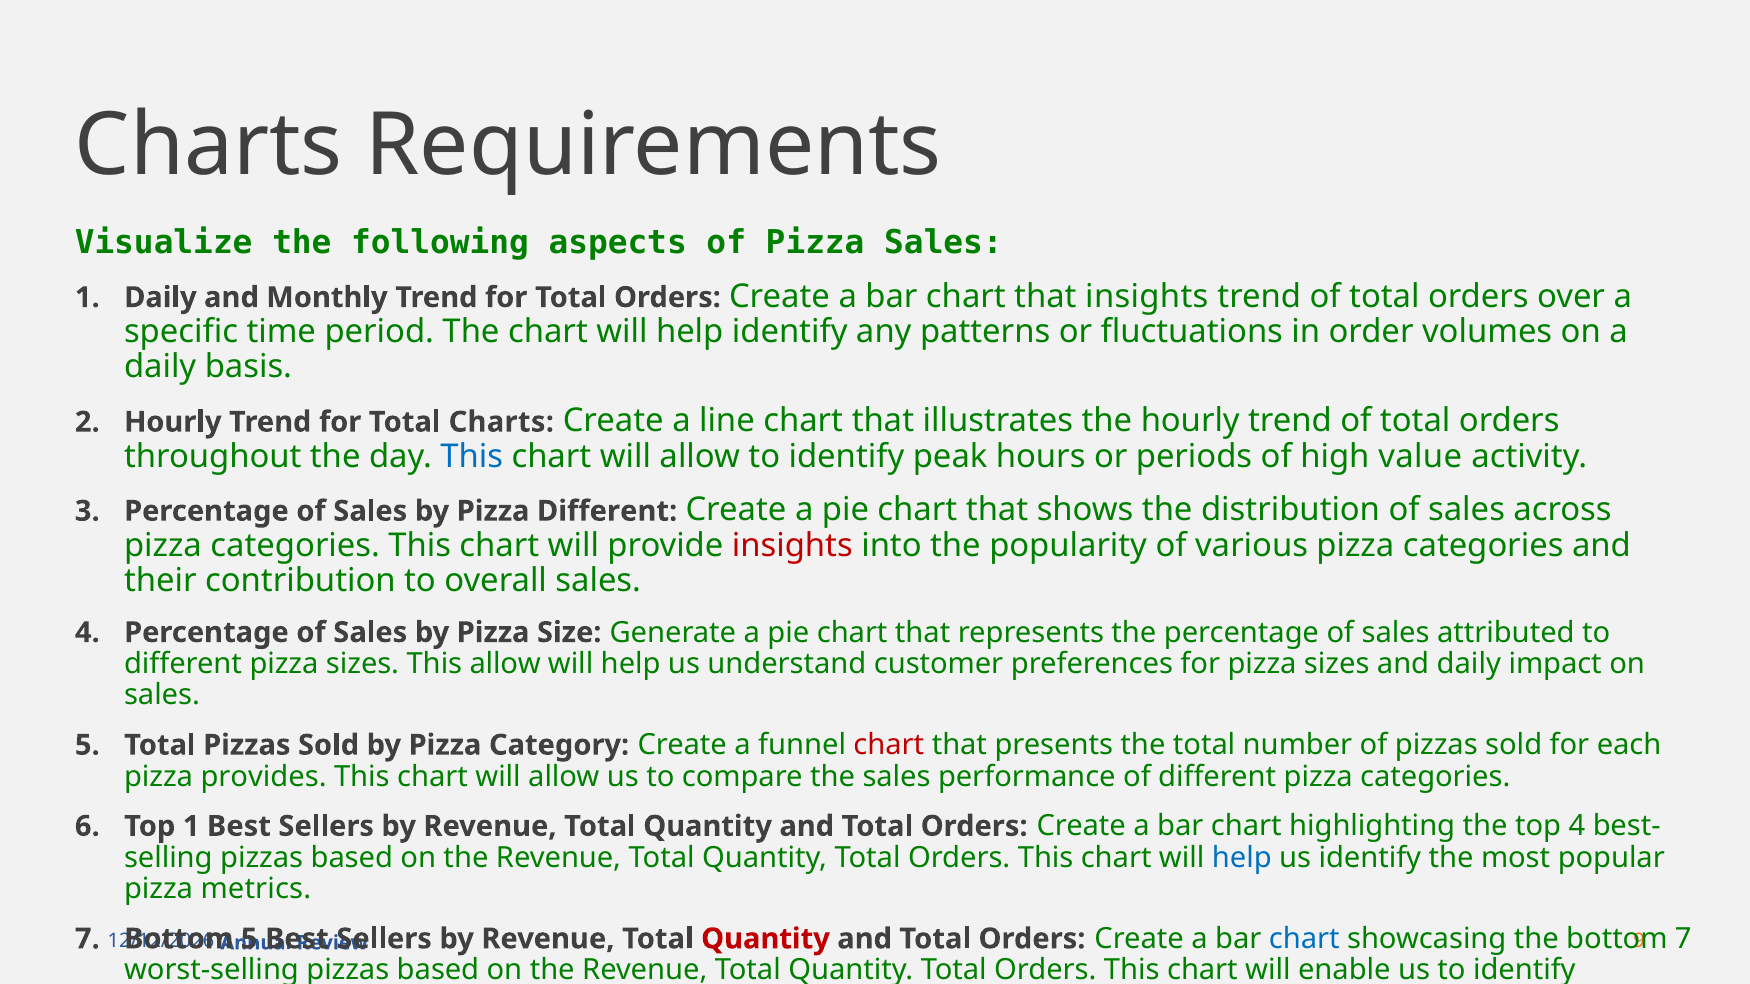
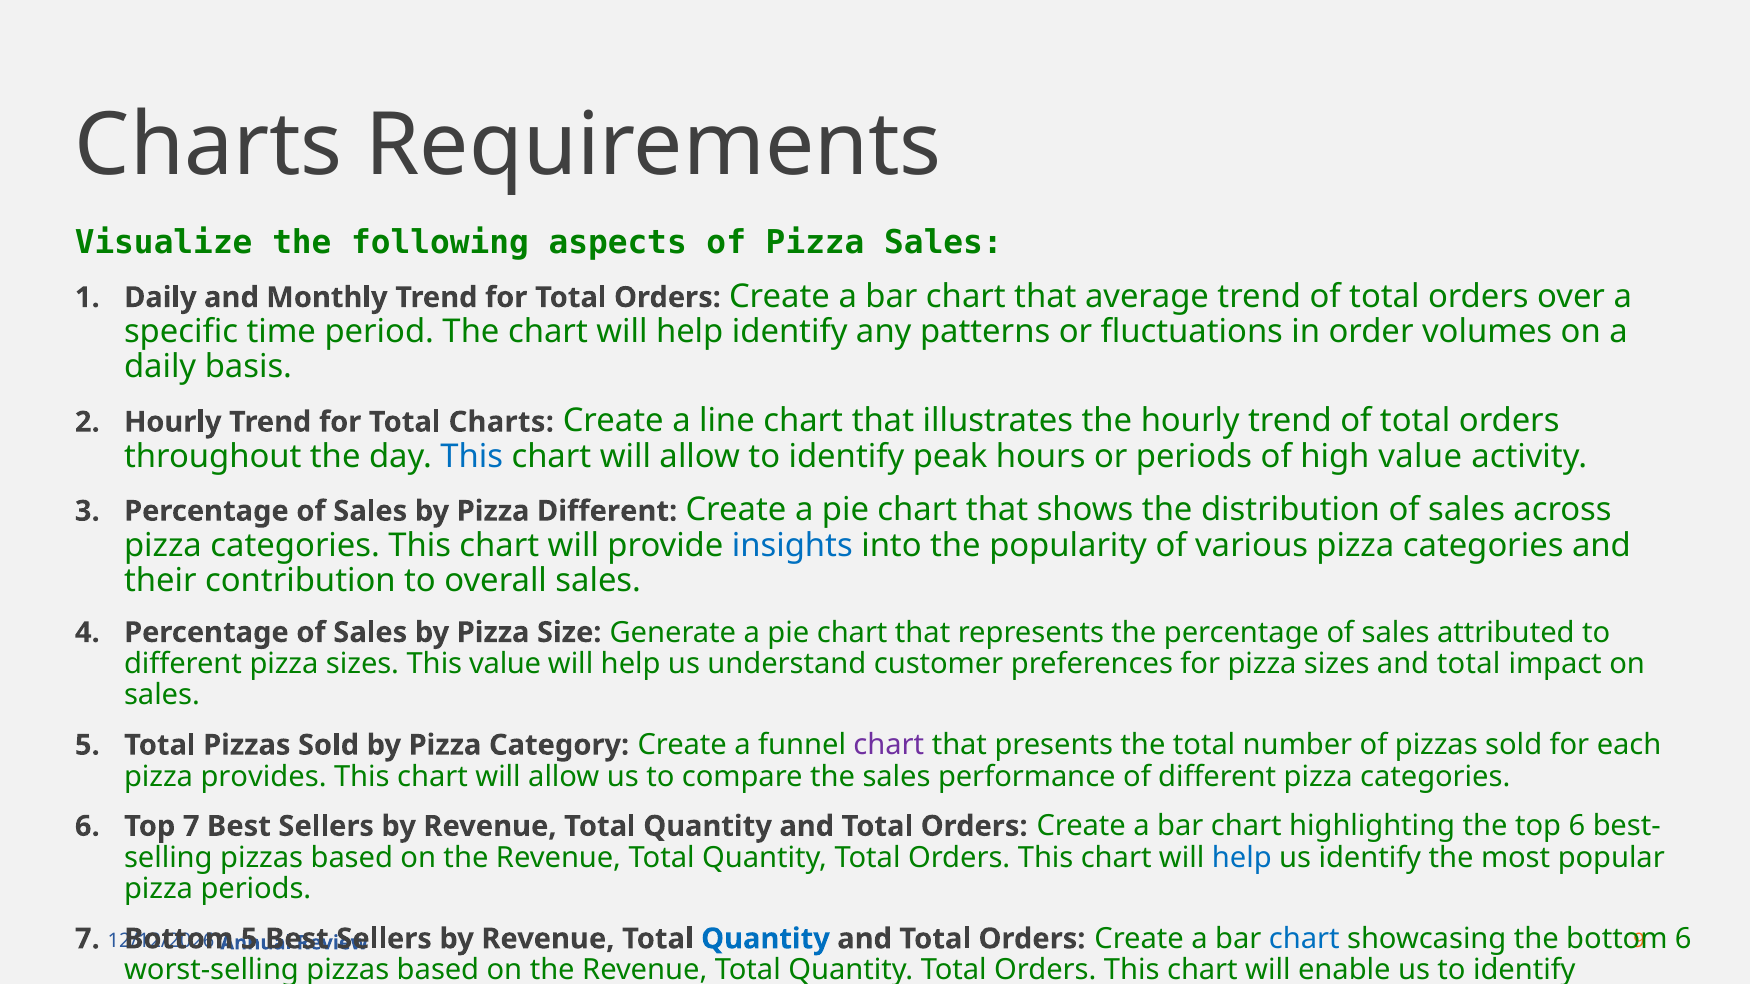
that insights: insights -> average
insights at (792, 546) colour: red -> blue
This allow: allow -> value
sizes and daily: daily -> total
chart at (889, 745) colour: red -> purple
Top 1: 1 -> 7
top 4: 4 -> 6
pizza metrics: metrics -> periods
Quantity at (765, 939) colour: red -> blue
7 at (1683, 939): 7 -> 6
